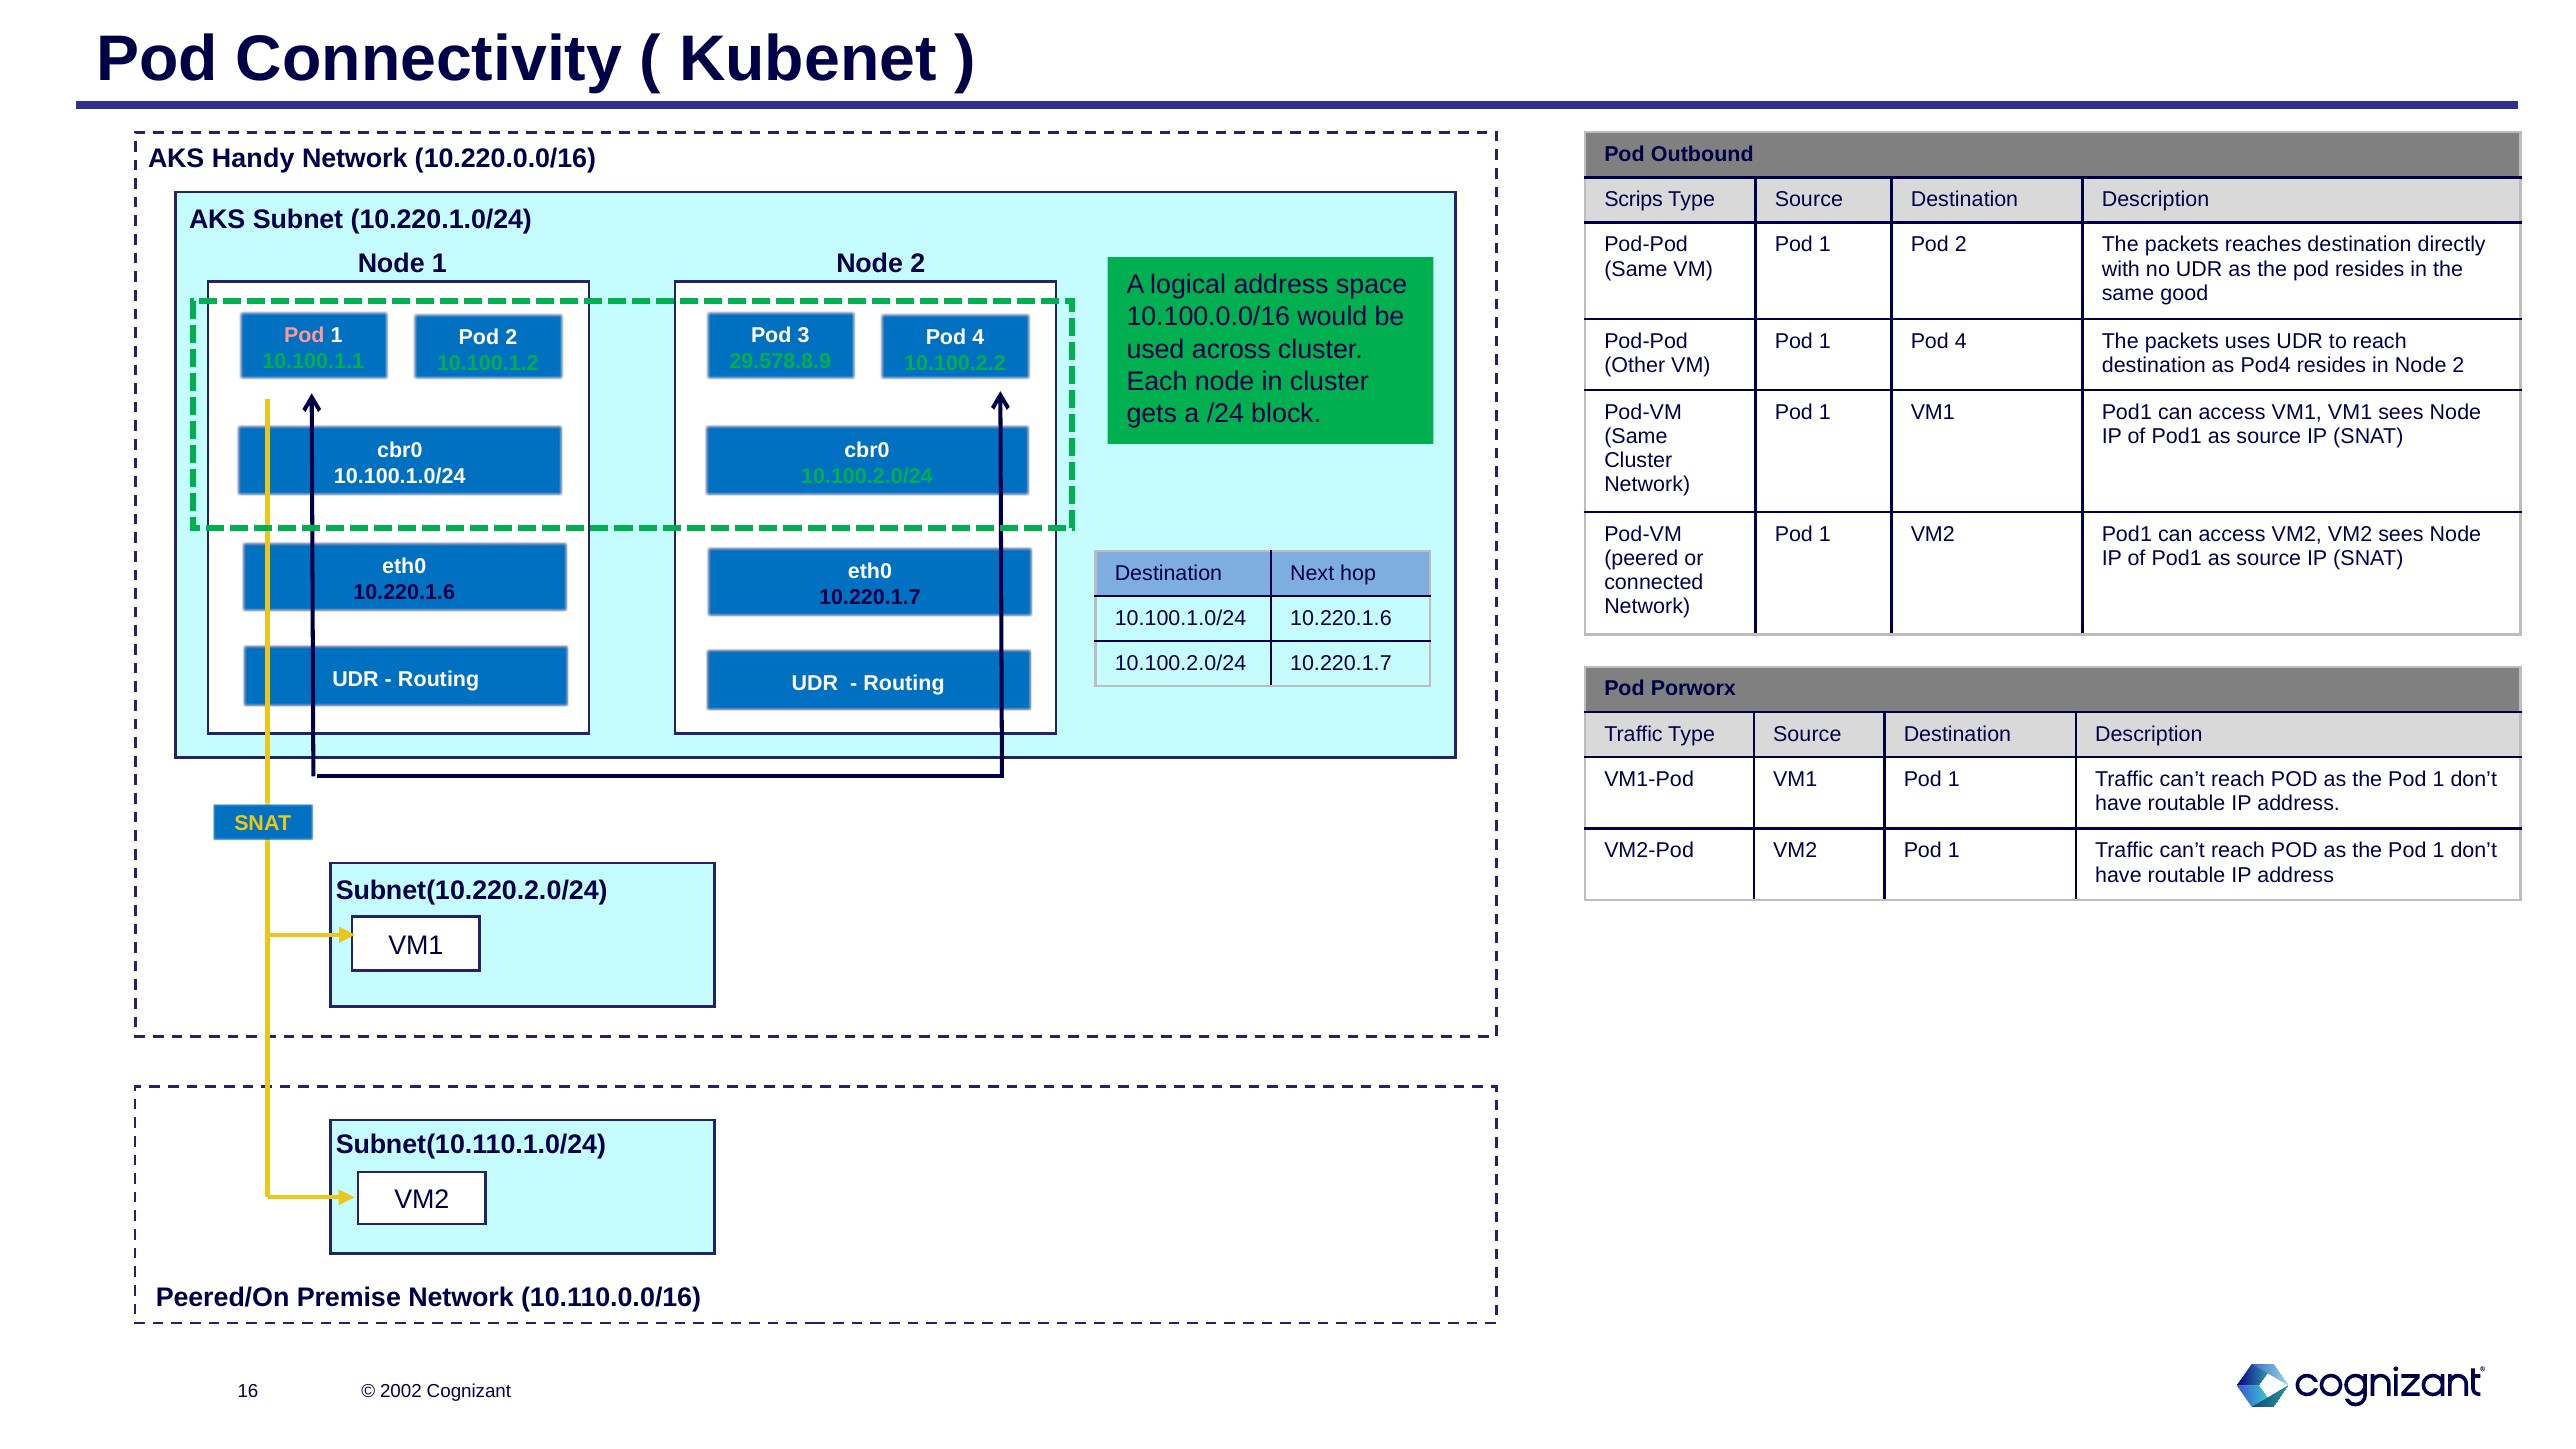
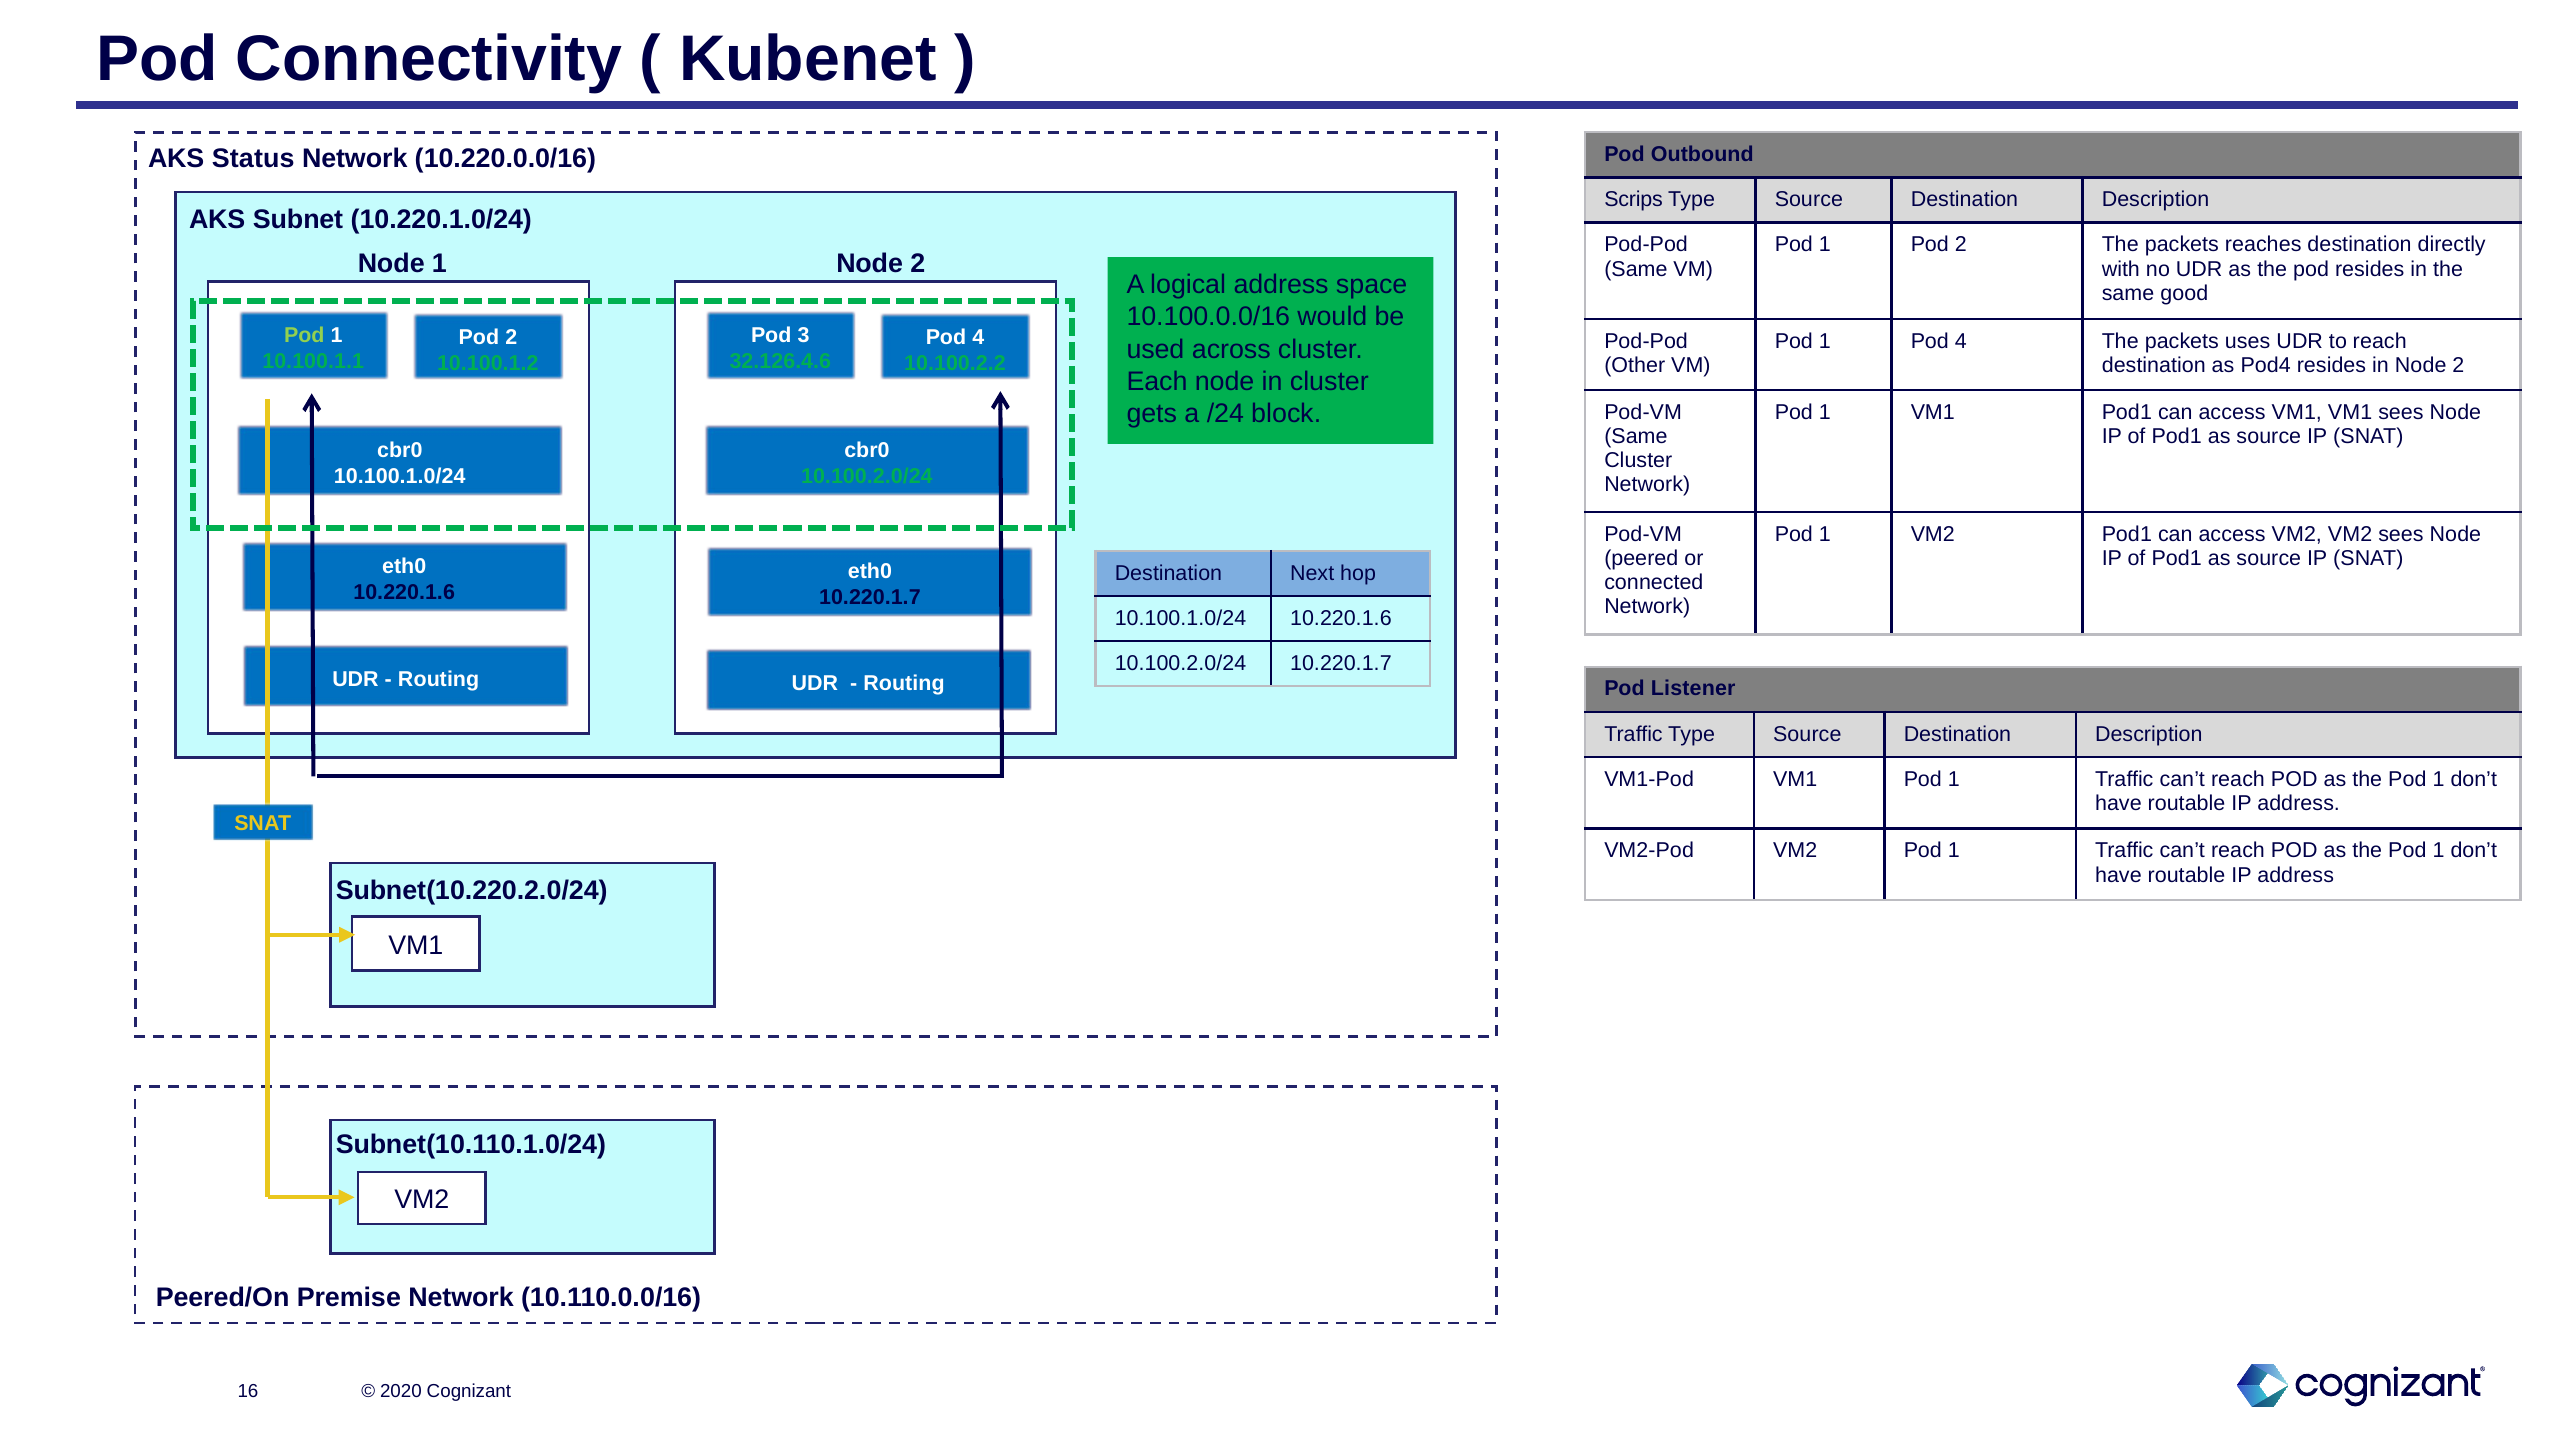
Handy: Handy -> Status
Pod at (304, 336) colour: pink -> light green
29.578.8.9: 29.578.8.9 -> 32.126.4.6
Porworx: Porworx -> Listener
2002: 2002 -> 2020
